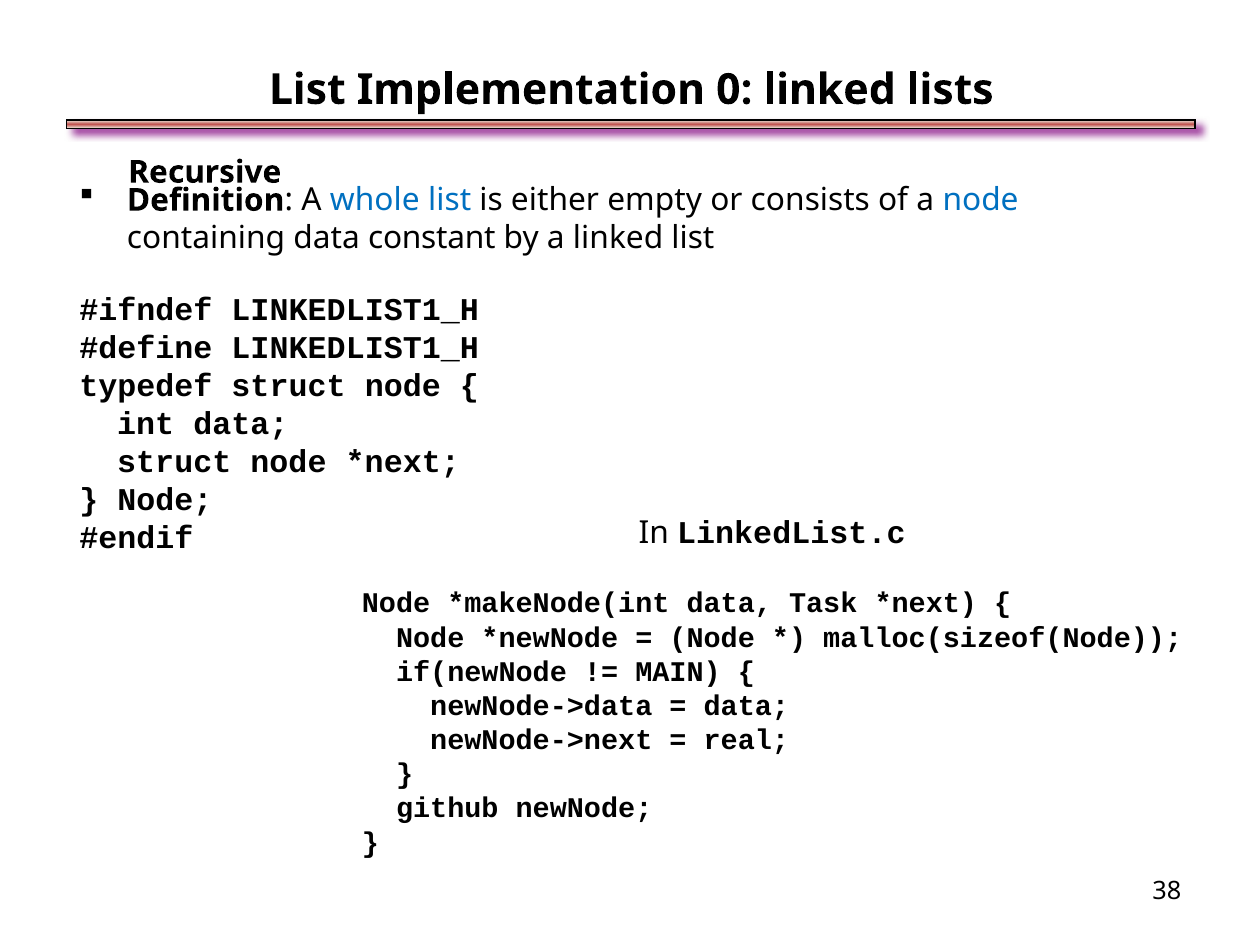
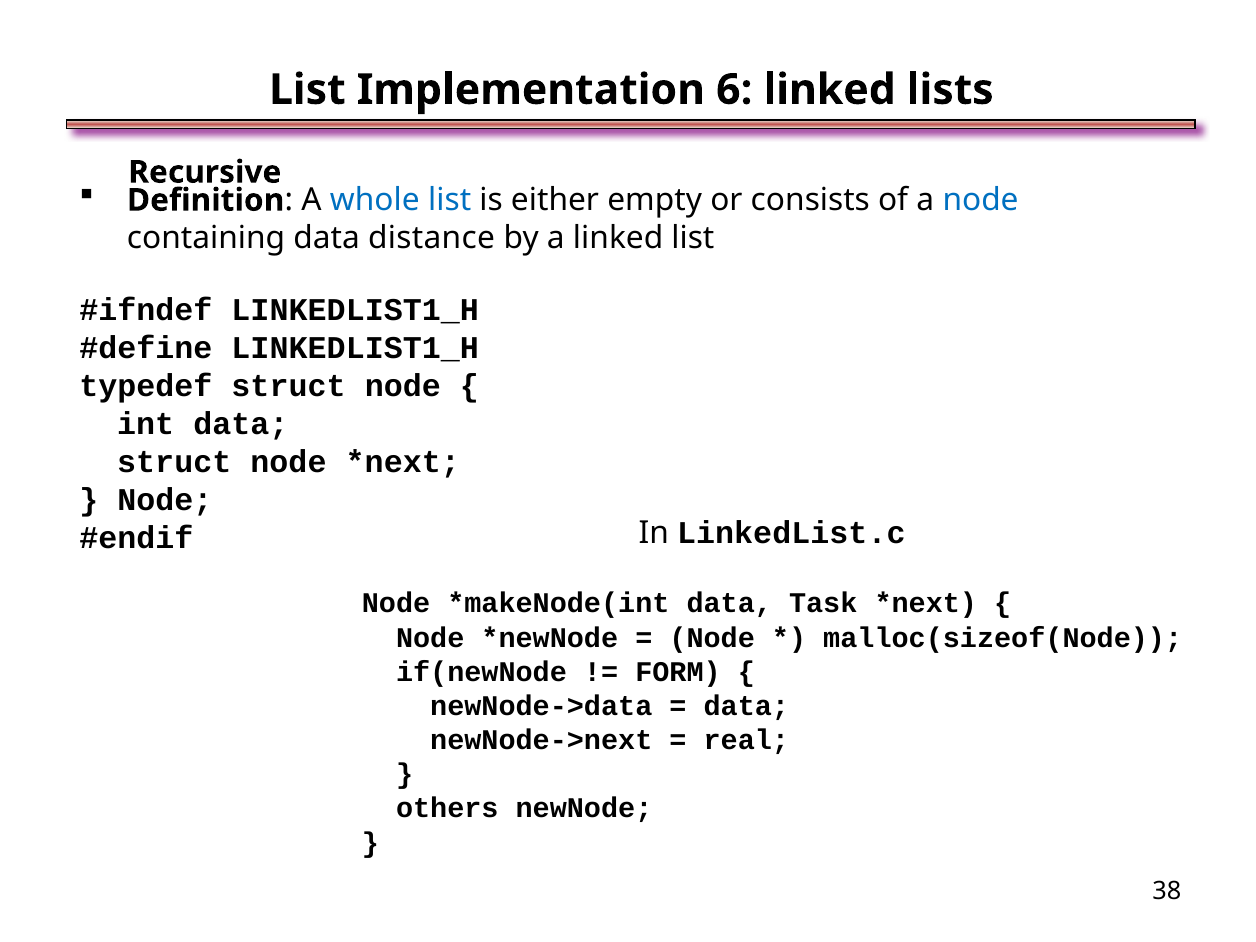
0: 0 -> 6
constant: constant -> distance
MAIN: MAIN -> FORM
github: github -> others
